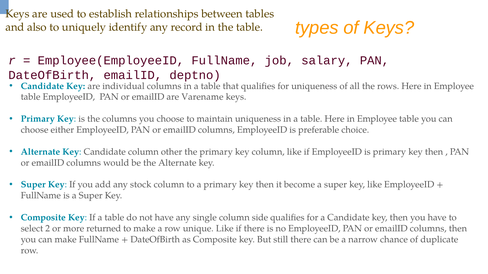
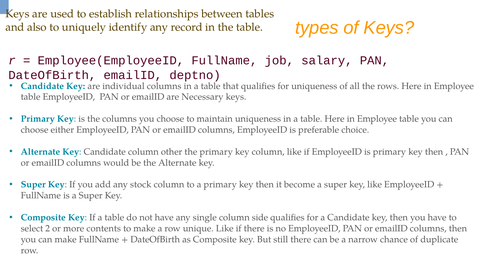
Varename: Varename -> Necessary
returned: returned -> contents
